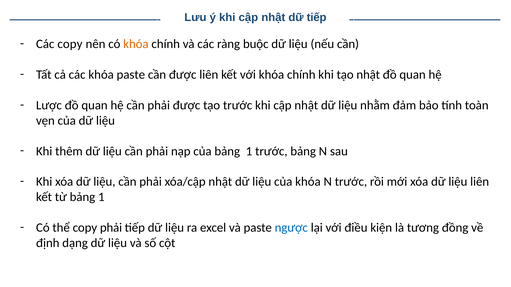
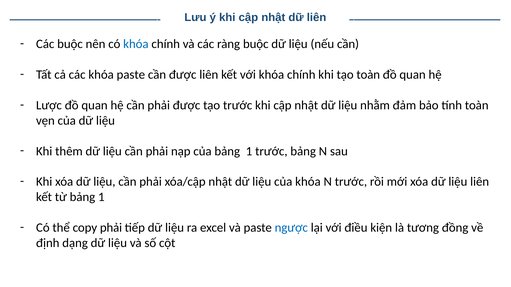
dữ tiếp: tiếp -> liên
Các copy: copy -> buộc
khóa at (136, 44) colour: orange -> blue
tạo nhật: nhật -> toàn
